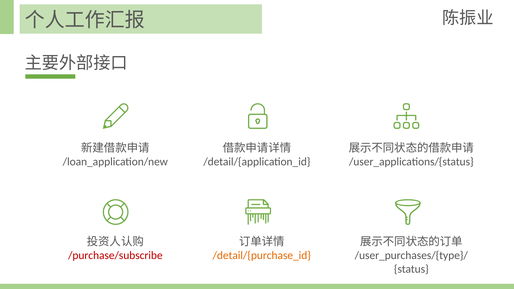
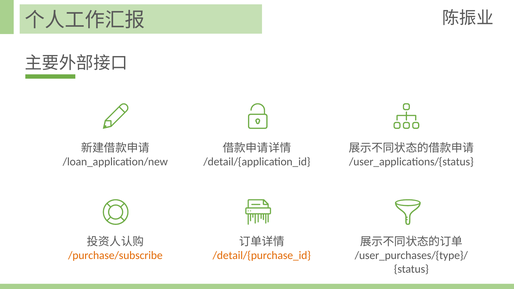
/purchase/subscribe colour: red -> orange
